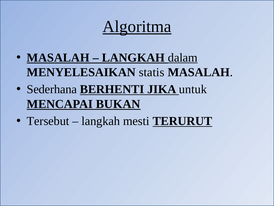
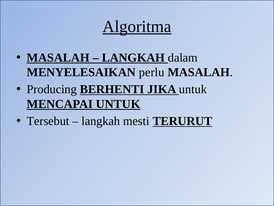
dalam underline: present -> none
statis: statis -> perlu
Sederhana: Sederhana -> Producing
MENCAPAI BUKAN: BUKAN -> UNTUK
